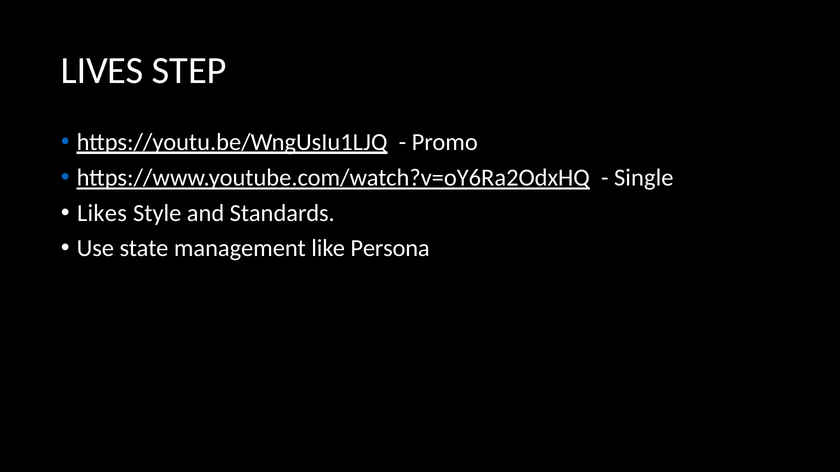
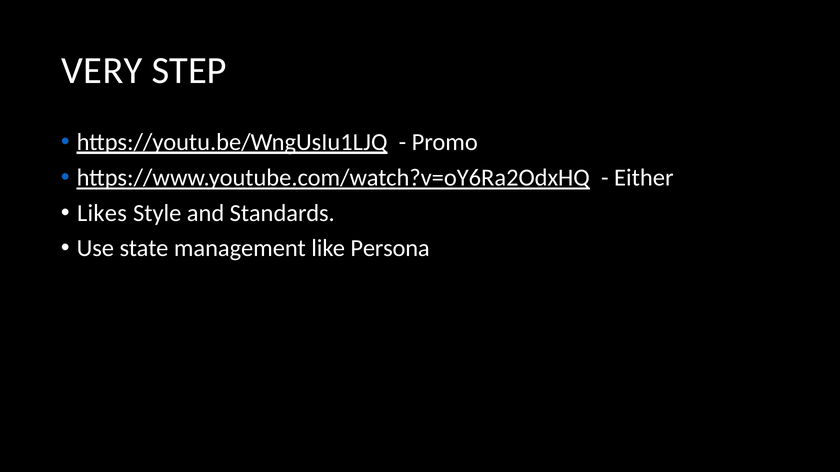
LIVES: LIVES -> VERY
Single: Single -> Either
